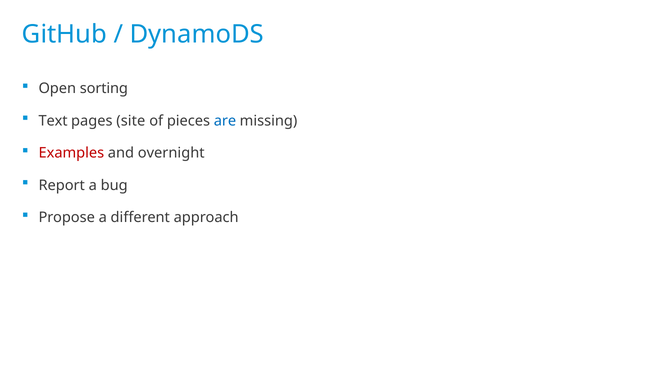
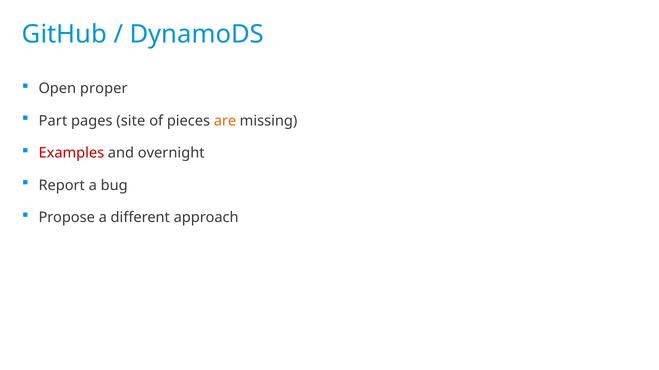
sorting: sorting -> proper
Text: Text -> Part
are colour: blue -> orange
